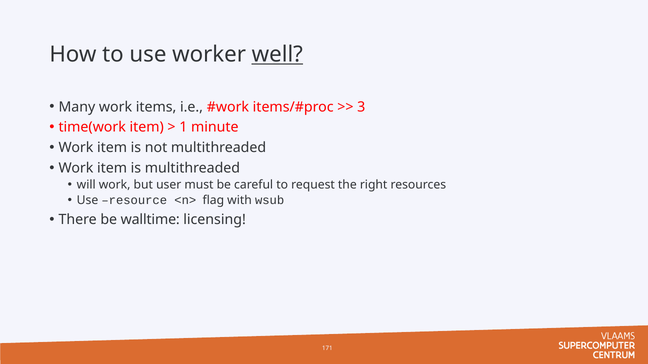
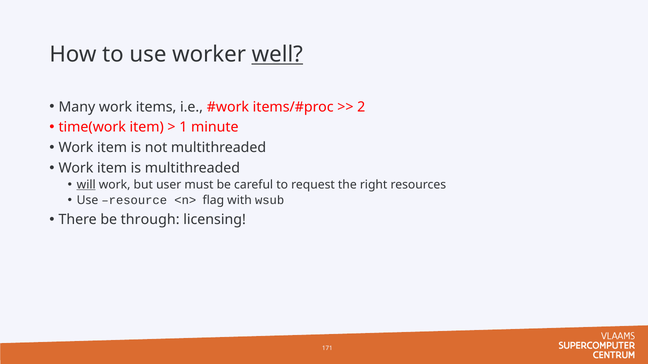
3: 3 -> 2
will underline: none -> present
walltime: walltime -> through
